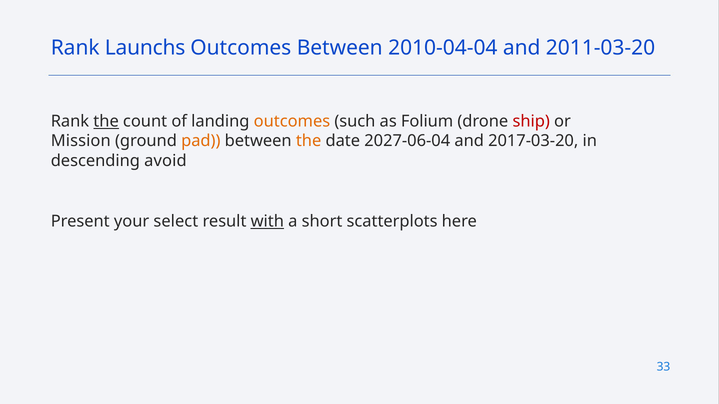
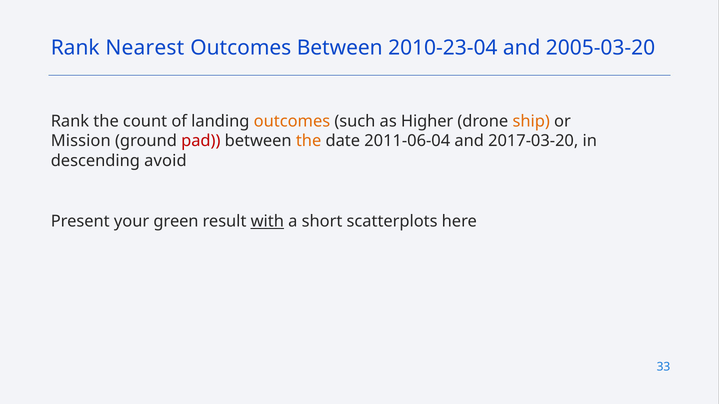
Launchs: Launchs -> Nearest
2010-04-04: 2010-04-04 -> 2010-23-04
2011-03-20: 2011-03-20 -> 2005-03-20
the at (106, 121) underline: present -> none
Folium: Folium -> Higher
ship colour: red -> orange
pad colour: orange -> red
2027-06-04: 2027-06-04 -> 2011-06-04
select: select -> green
